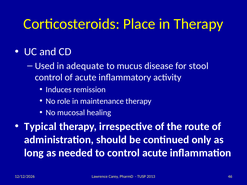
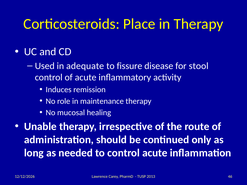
mucus: mucus -> fissure
Typical: Typical -> Unable
